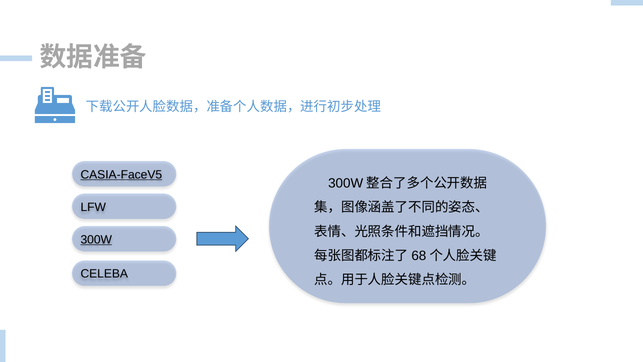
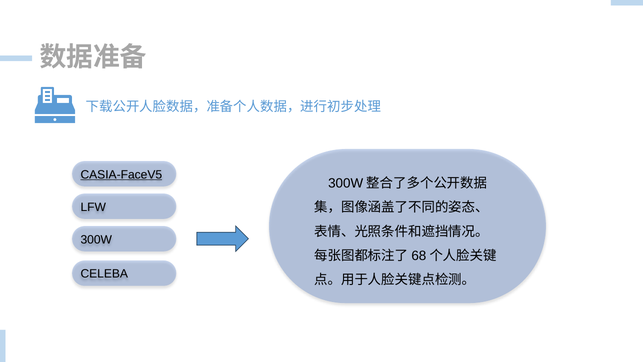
300W underline: present -> none
